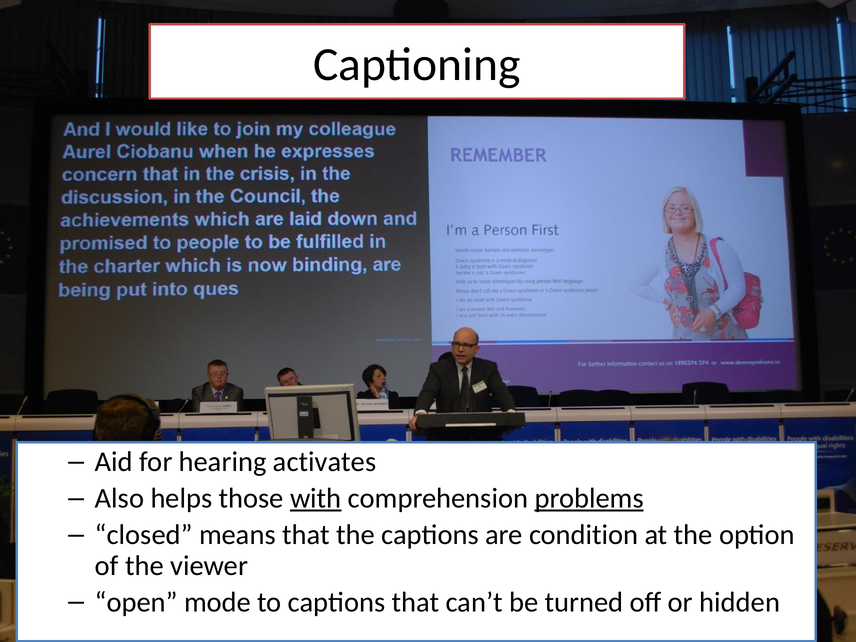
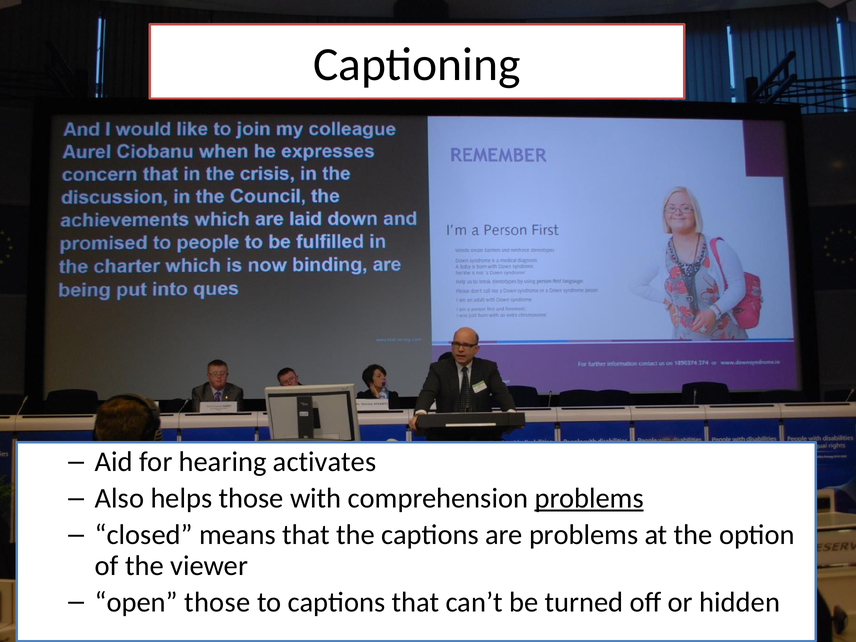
with underline: present -> none
are condition: condition -> problems
open mode: mode -> those
